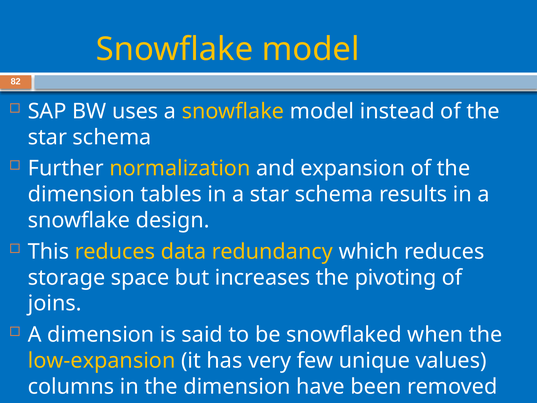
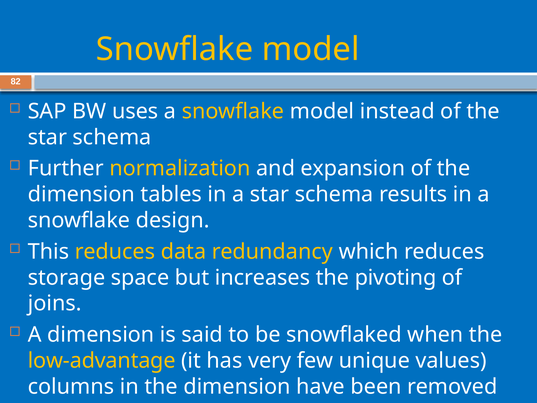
low-expansion: low-expansion -> low-advantage
